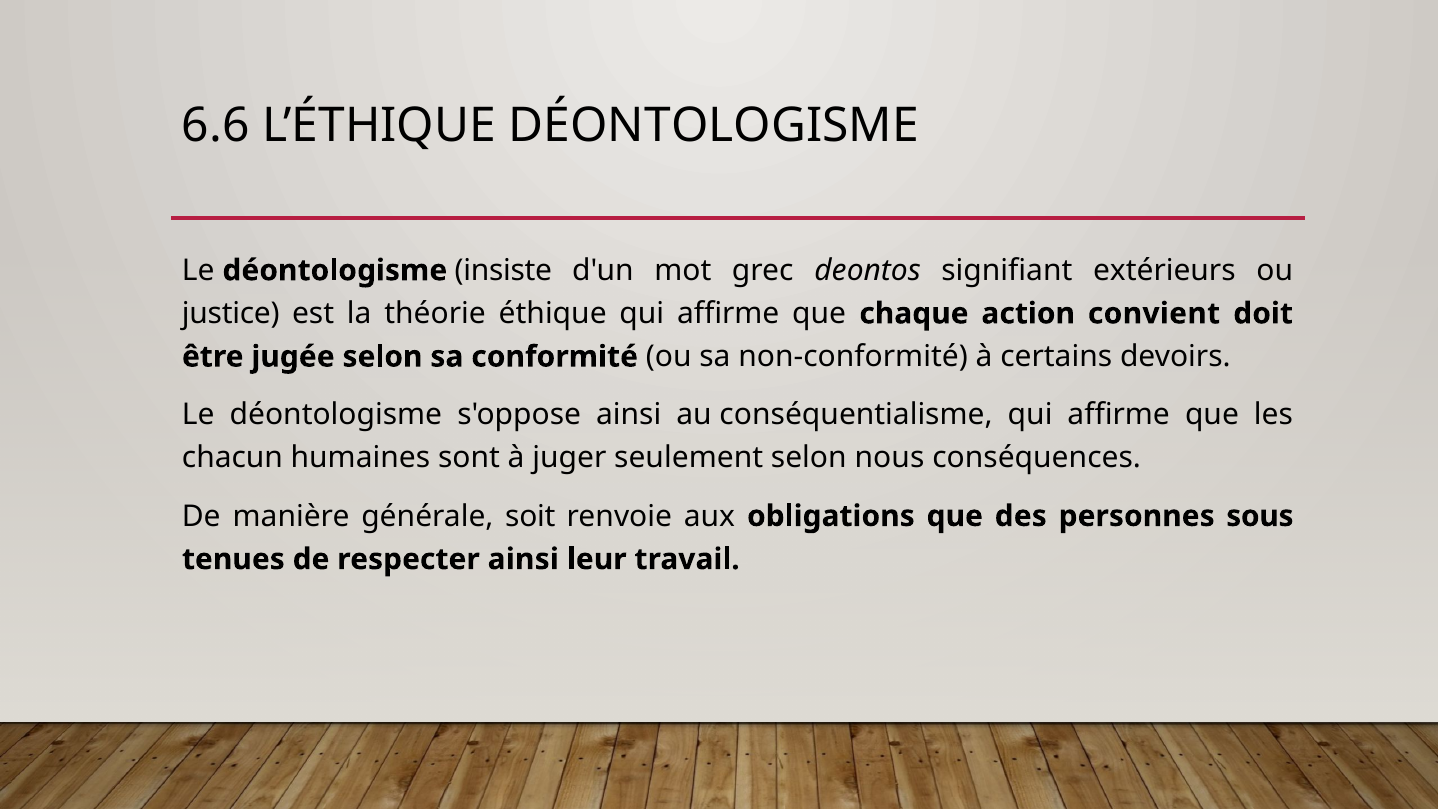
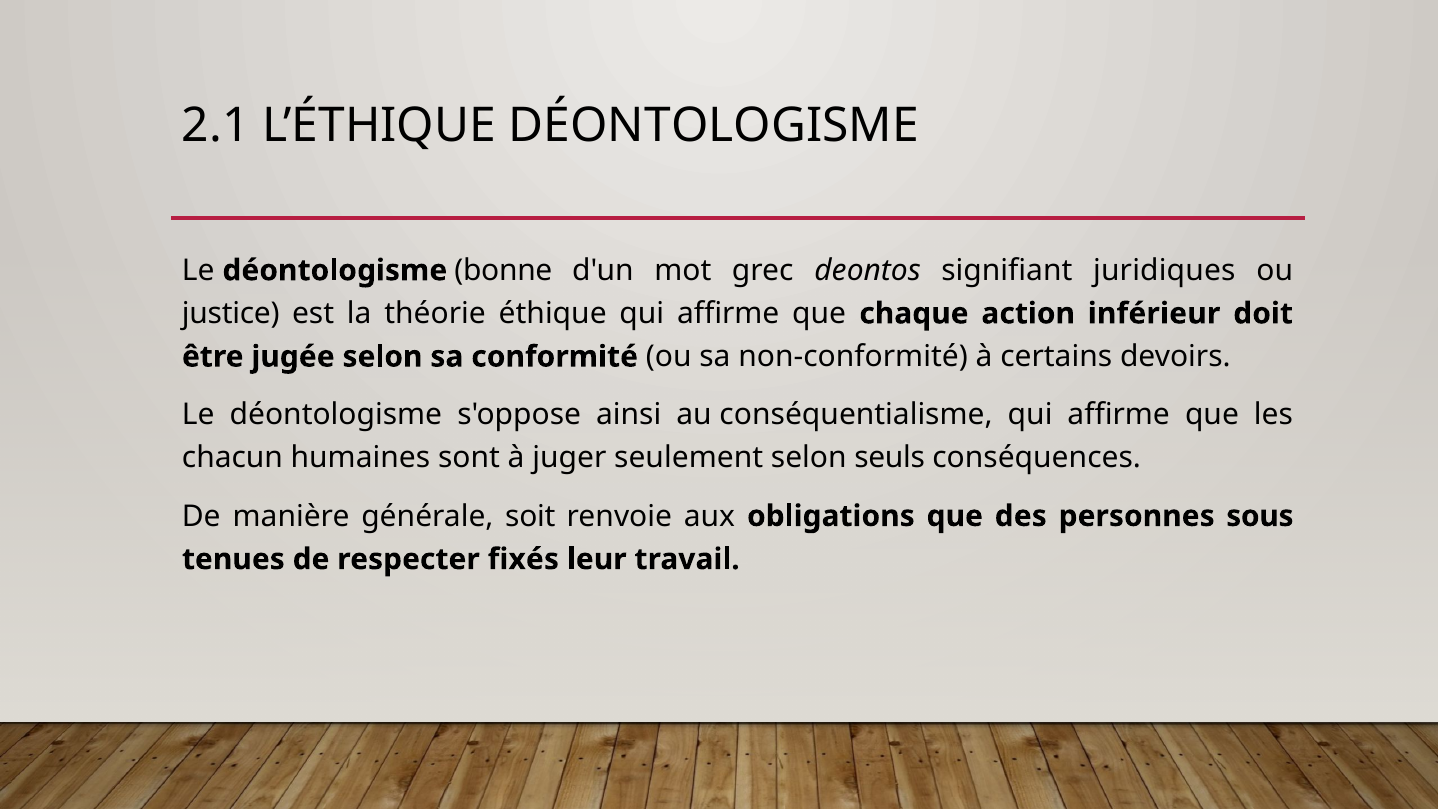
6.6: 6.6 -> 2.1
insiste: insiste -> bonne
extérieurs: extérieurs -> juridiques
convient: convient -> inférieur
nous: nous -> seuls
respecter ainsi: ainsi -> fixés
